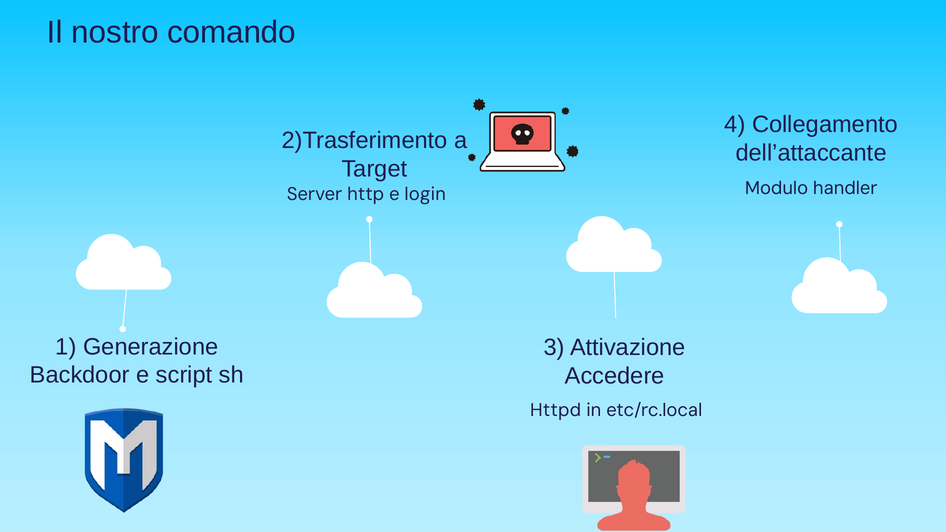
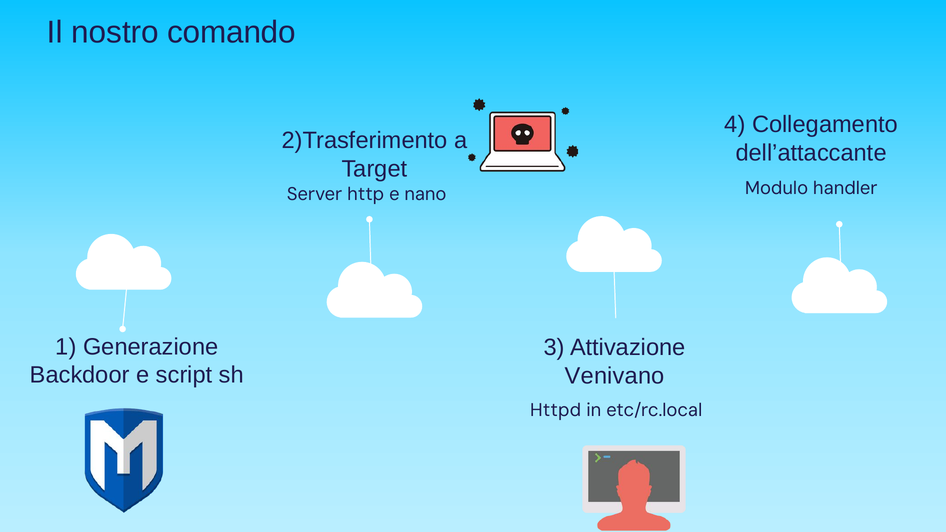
login: login -> nano
Accedere: Accedere -> Venivano
